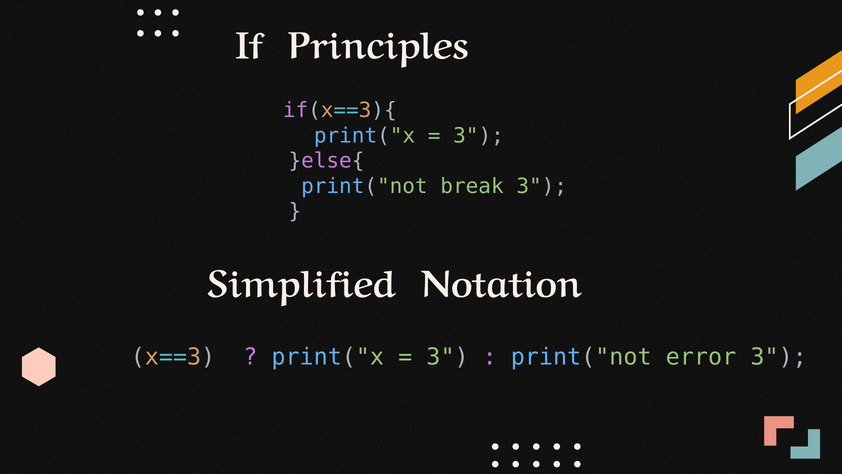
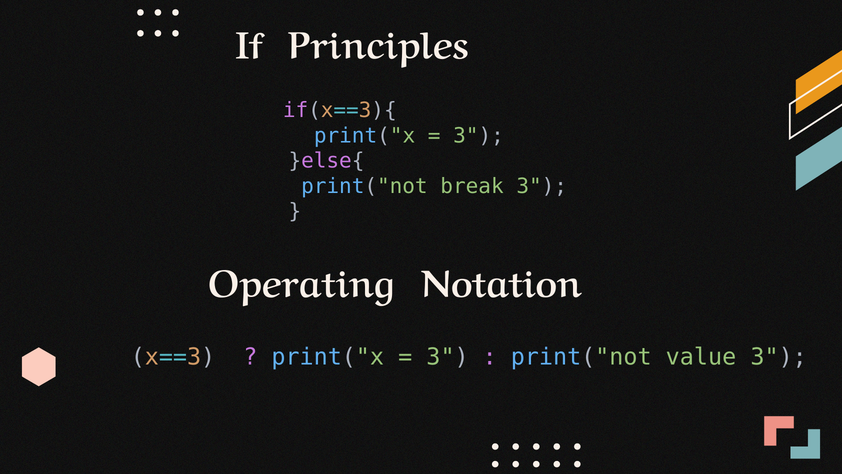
Simplified: Simplified -> Operating
error: error -> value
